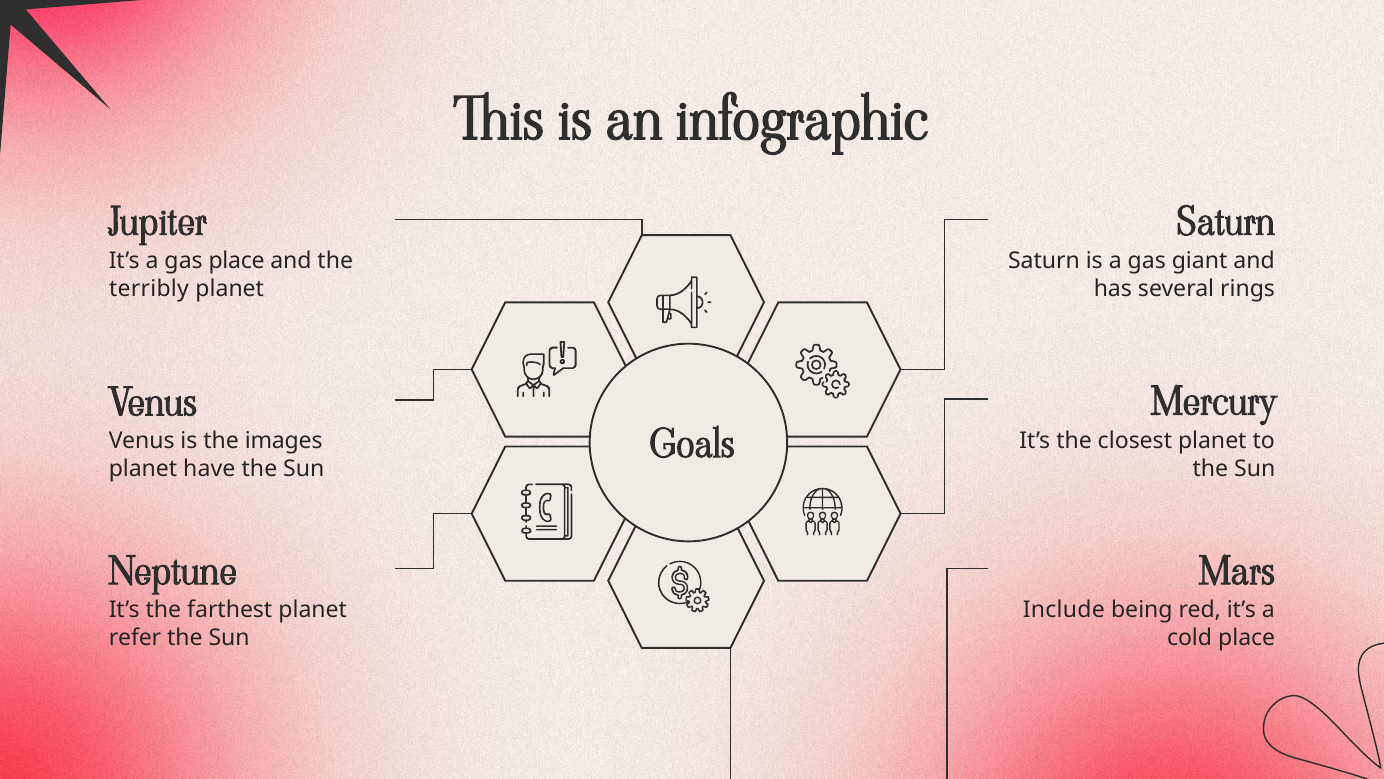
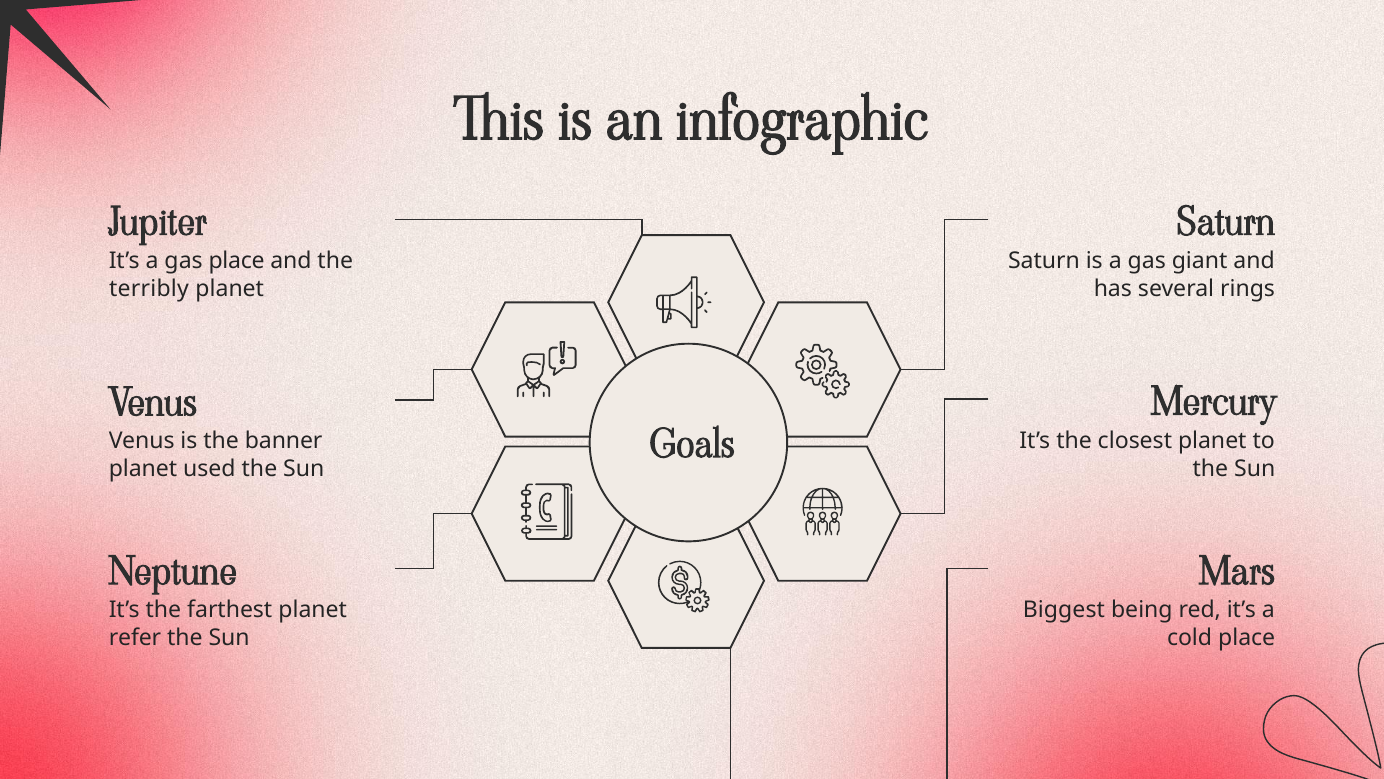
images: images -> banner
have: have -> used
Include: Include -> Biggest
